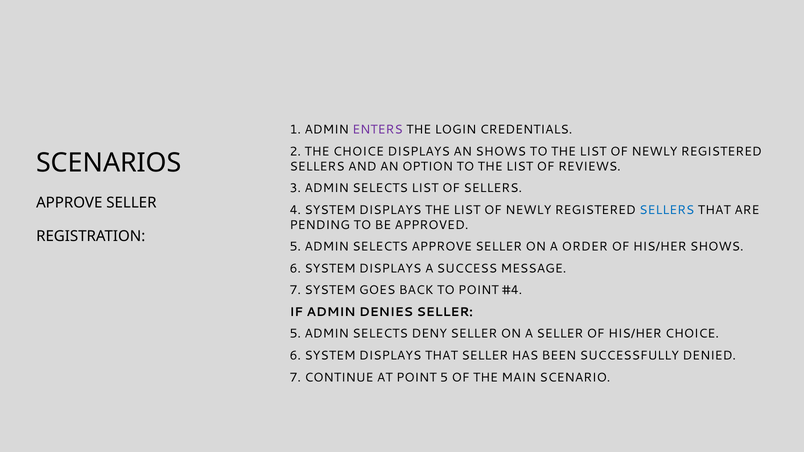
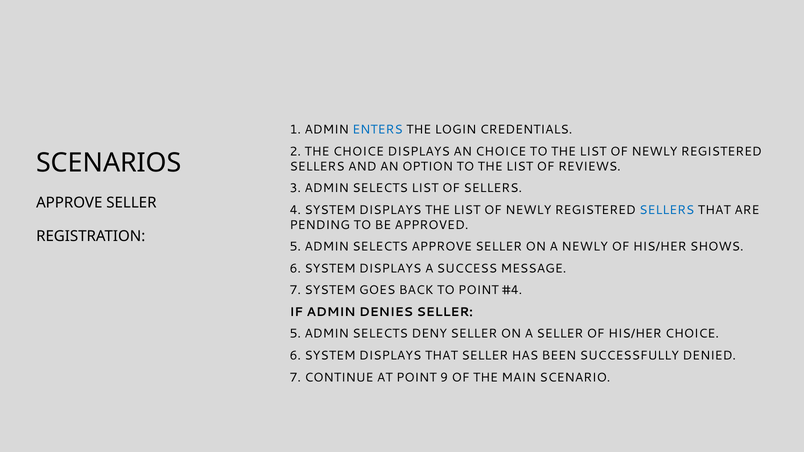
ENTERS colour: purple -> blue
AN SHOWS: SHOWS -> CHOICE
A ORDER: ORDER -> NEWLY
POINT 5: 5 -> 9
